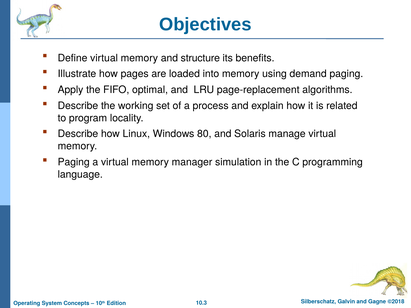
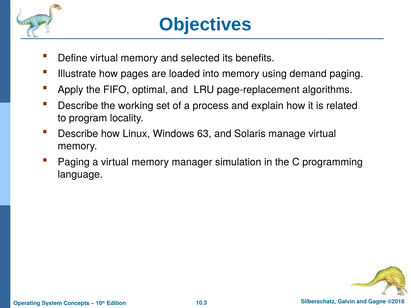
structure: structure -> selected
80: 80 -> 63
